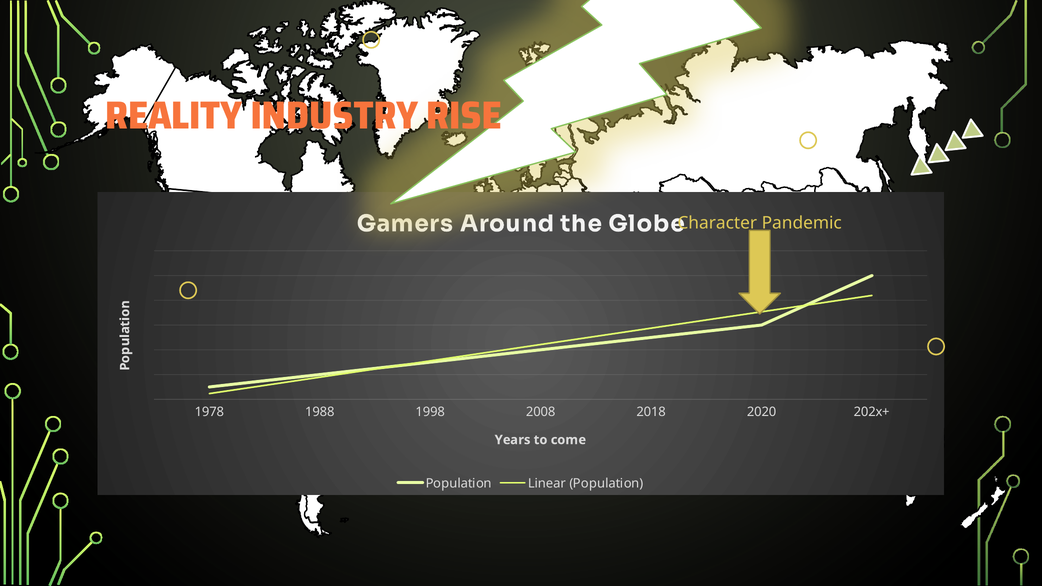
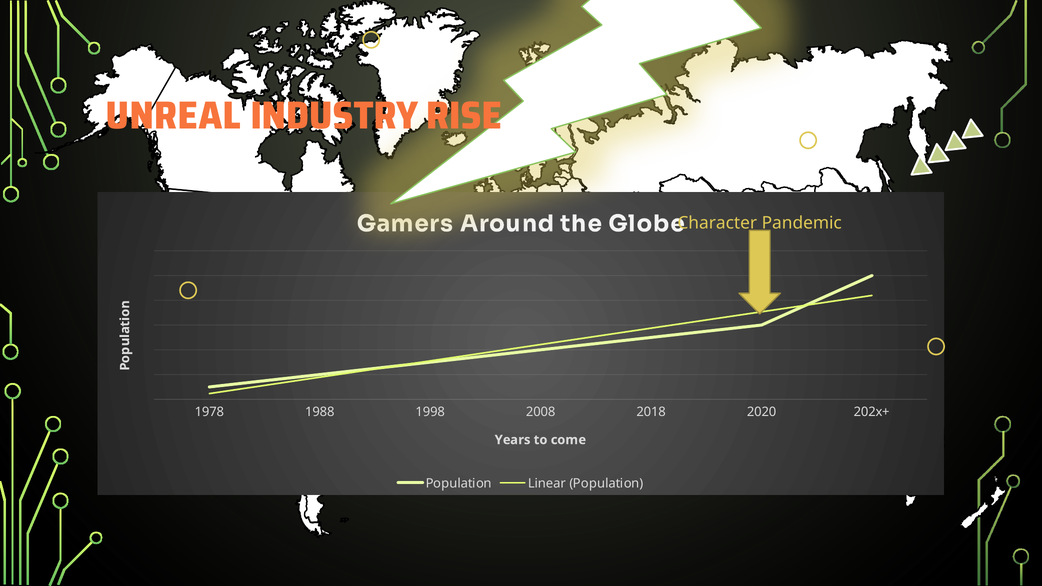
REALITY: REALITY -> UNREAL
